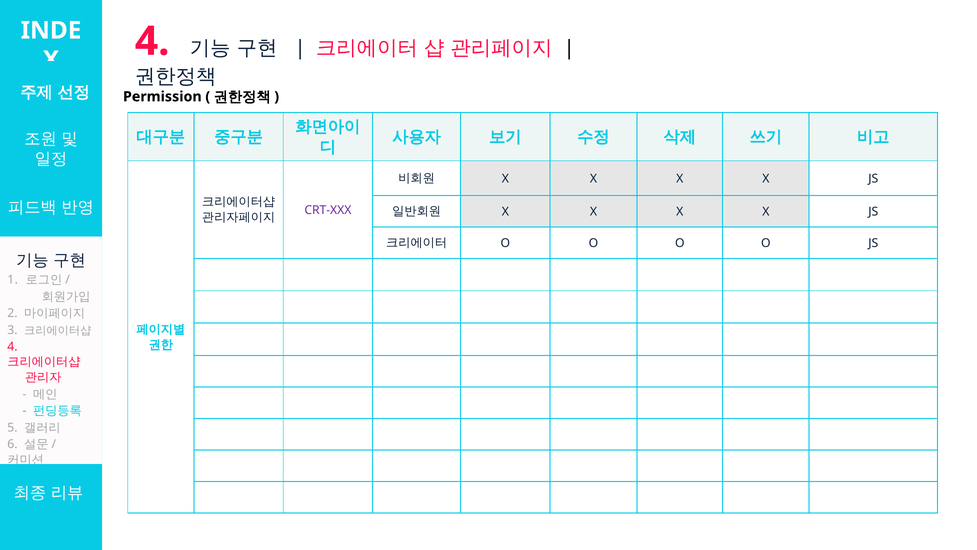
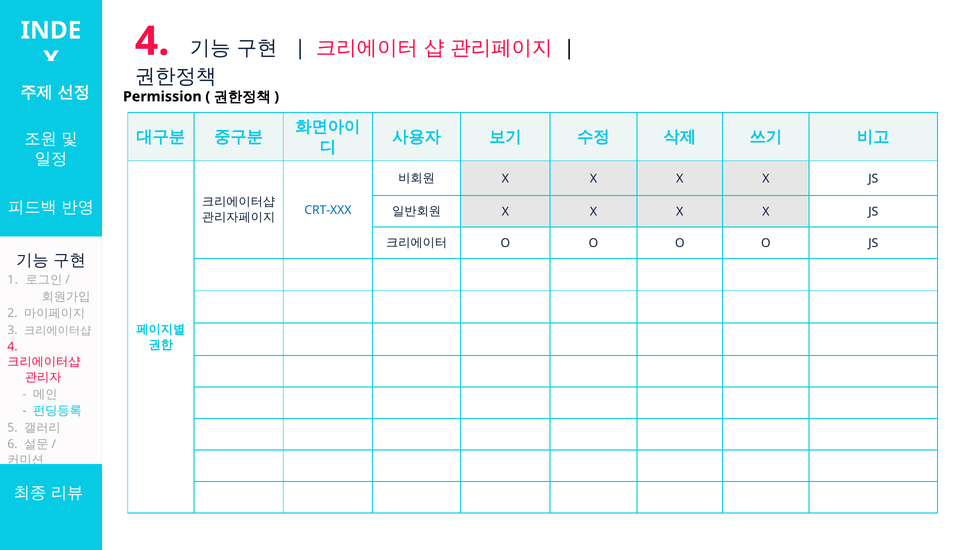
CRT-XXX colour: purple -> blue
